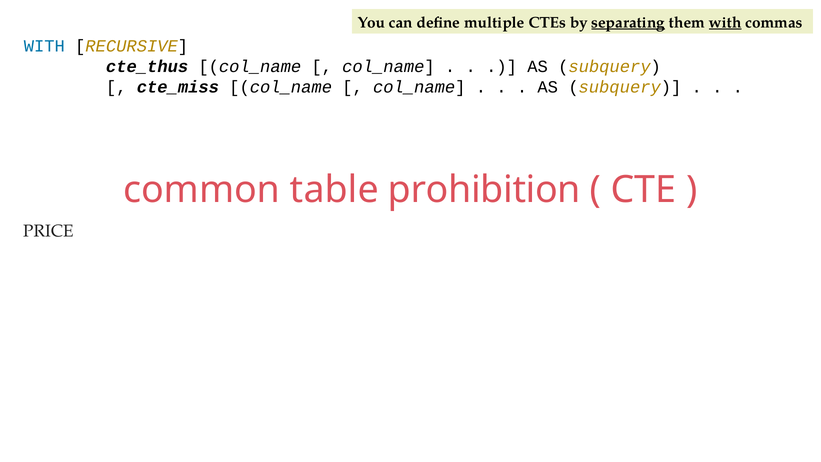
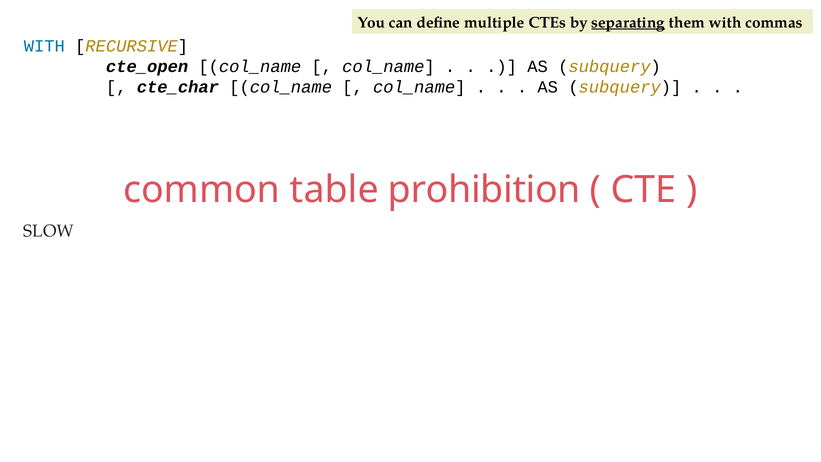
with at (725, 22) underline: present -> none
cte_thus: cte_thus -> cte_open
cte_miss: cte_miss -> cte_char
PRICE: PRICE -> SLOW
